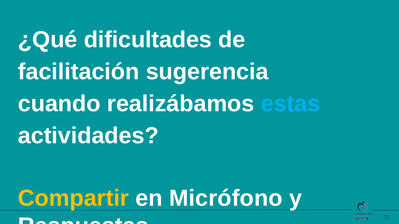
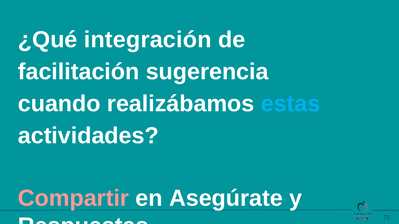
dificultades: dificultades -> integración
Compartir colour: yellow -> pink
Micrófono: Micrófono -> Asegúrate
